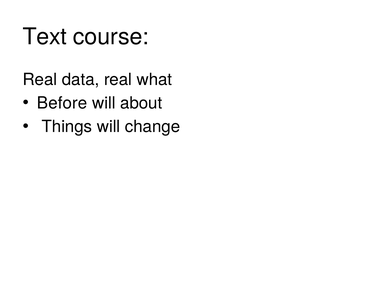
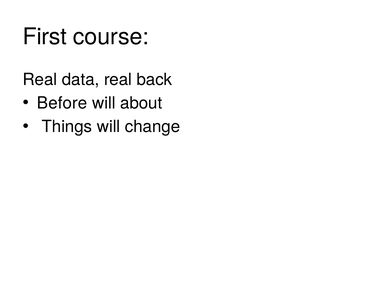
Text: Text -> First
what: what -> back
